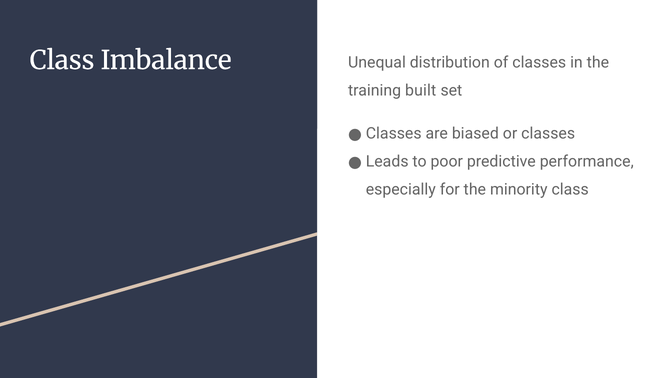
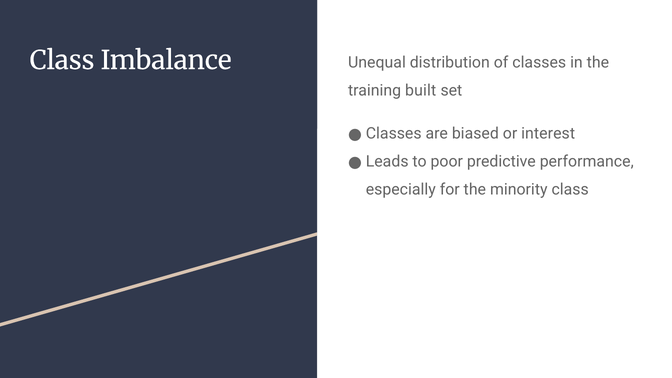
or classes: classes -> interest
